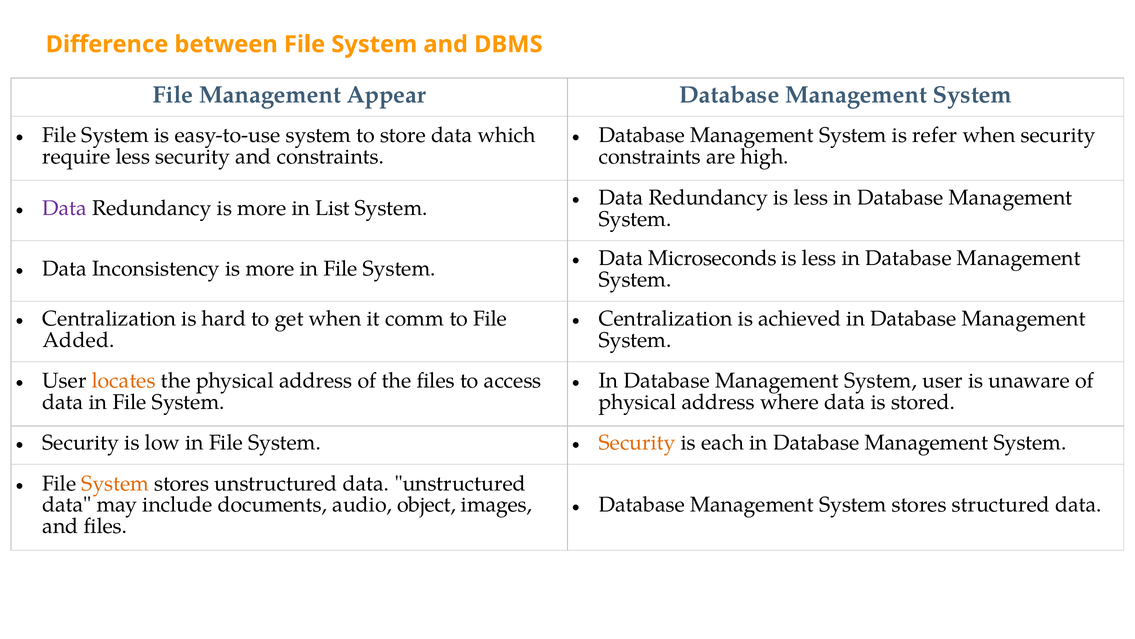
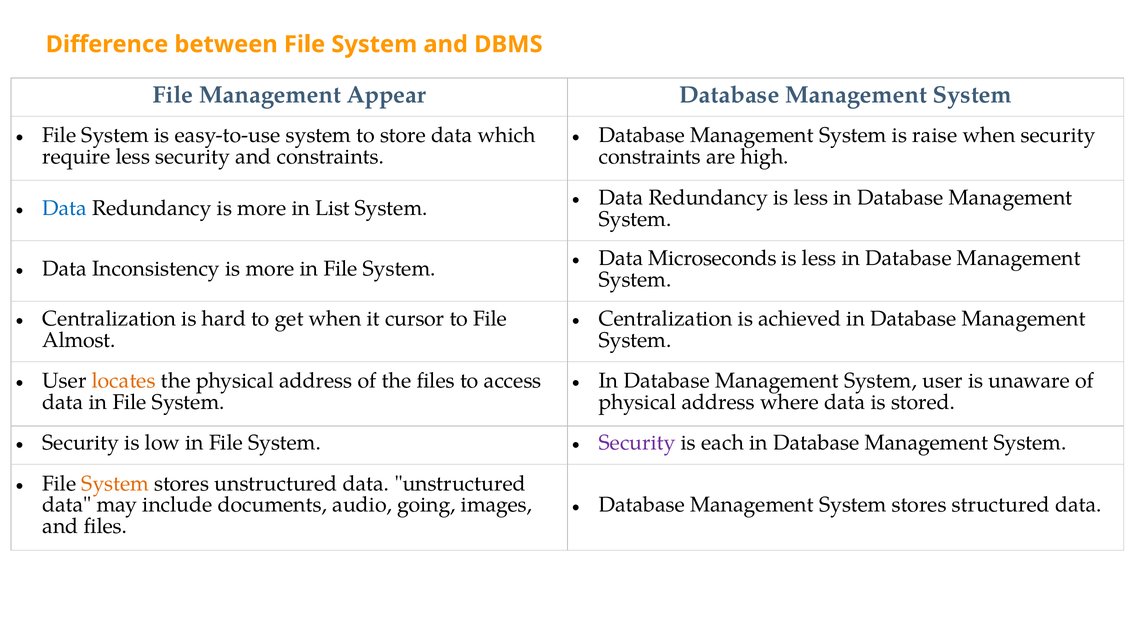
refer: refer -> raise
Data at (65, 208) colour: purple -> blue
comm: comm -> cursor
Added: Added -> Almost
Security at (637, 442) colour: orange -> purple
object: object -> going
